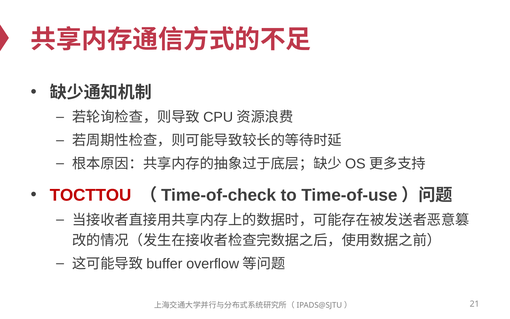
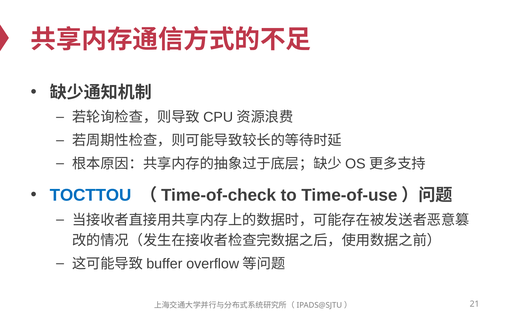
TOCTTOU colour: red -> blue
